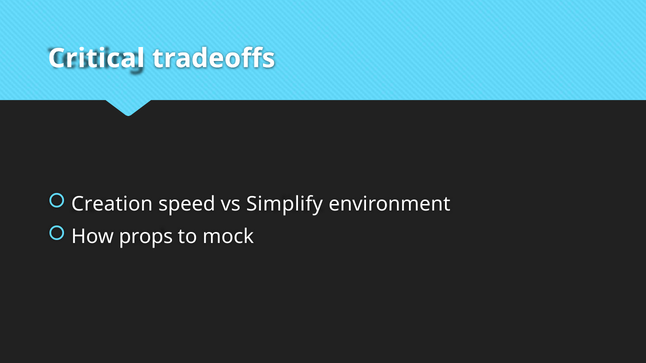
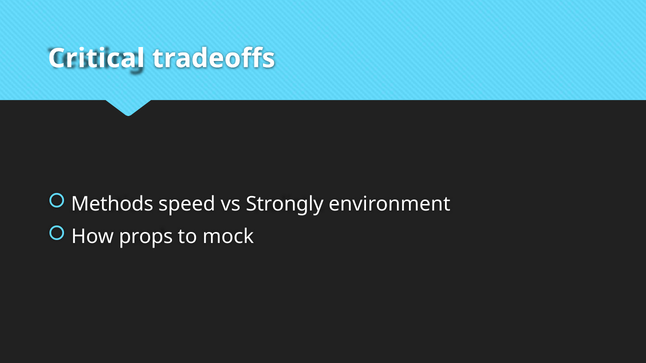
Creation: Creation -> Methods
Simplify: Simplify -> Strongly
